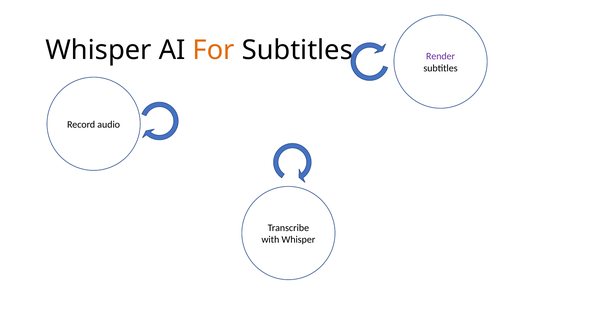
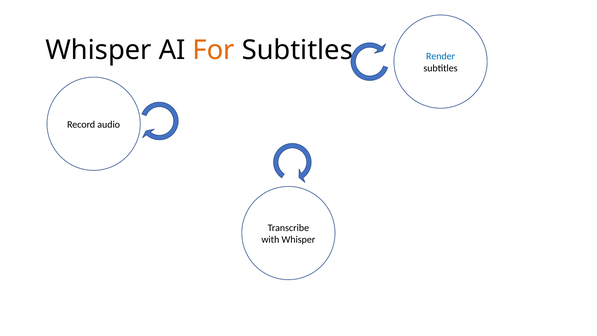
Render colour: purple -> blue
